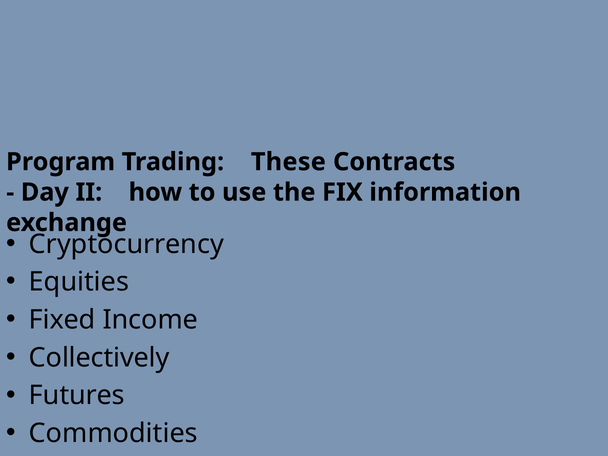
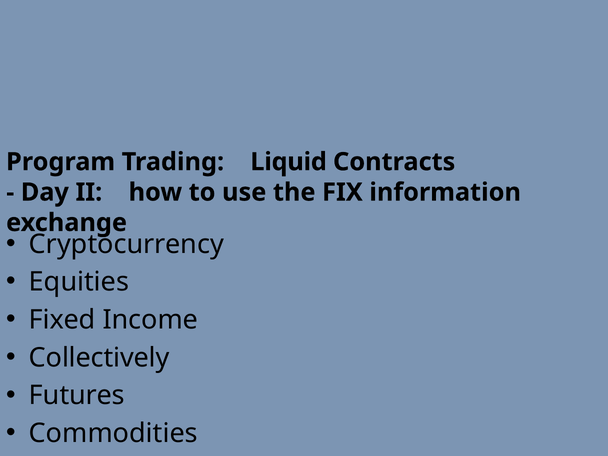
These: These -> Liquid
